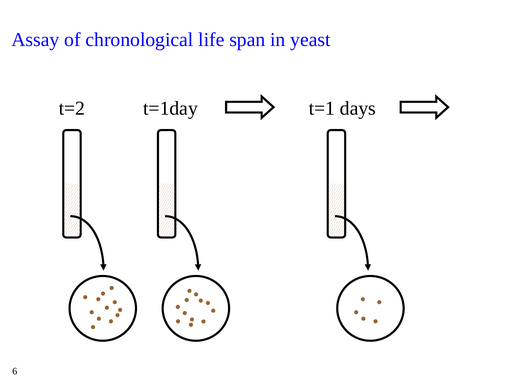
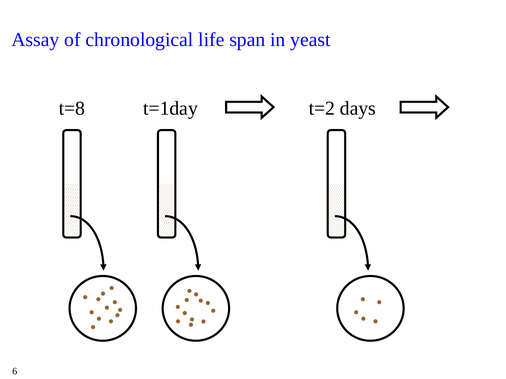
t=2: t=2 -> t=8
t=1: t=1 -> t=2
